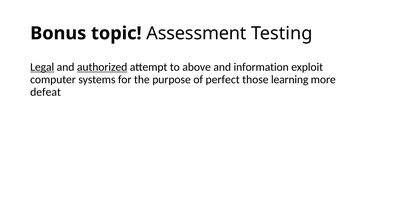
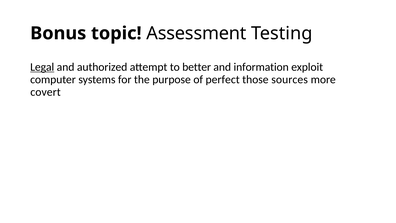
authorized underline: present -> none
above: above -> better
learning: learning -> sources
defeat: defeat -> covert
